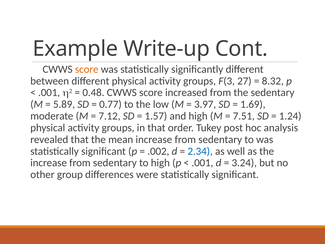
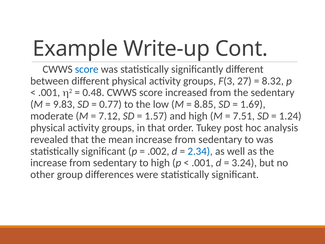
score at (87, 69) colour: orange -> blue
5.89: 5.89 -> 9.83
3.97: 3.97 -> 8.85
